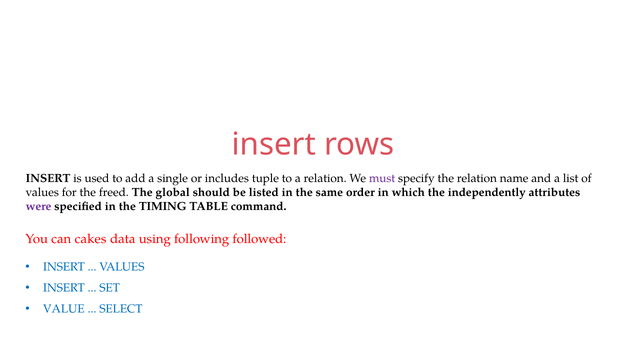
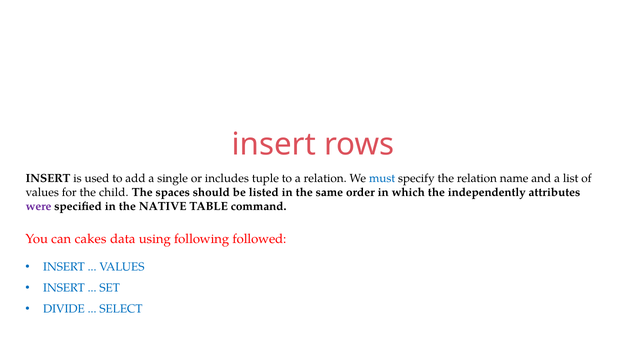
must colour: purple -> blue
freed: freed -> child
global: global -> spaces
TIMING: TIMING -> NATIVE
VALUE: VALUE -> DIVIDE
